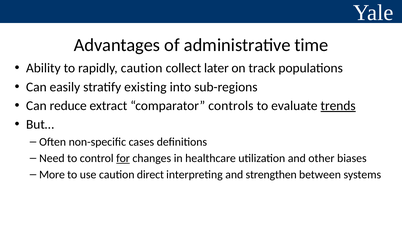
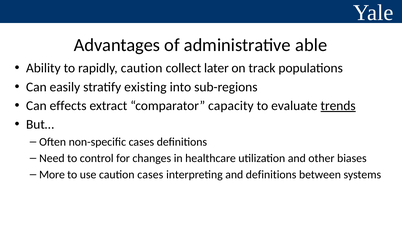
time: time -> able
reduce: reduce -> effects
controls: controls -> capacity
for underline: present -> none
caution direct: direct -> cases
and strengthen: strengthen -> definitions
